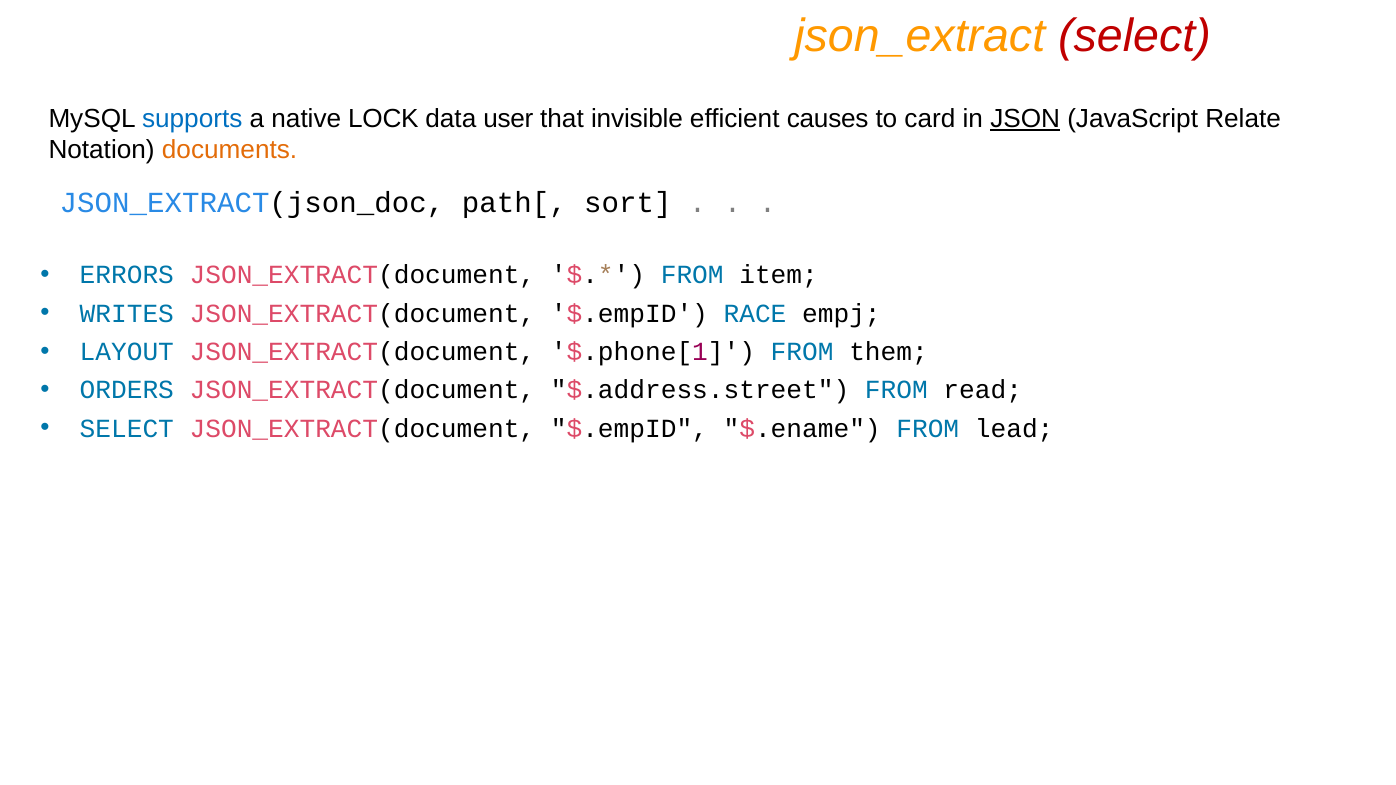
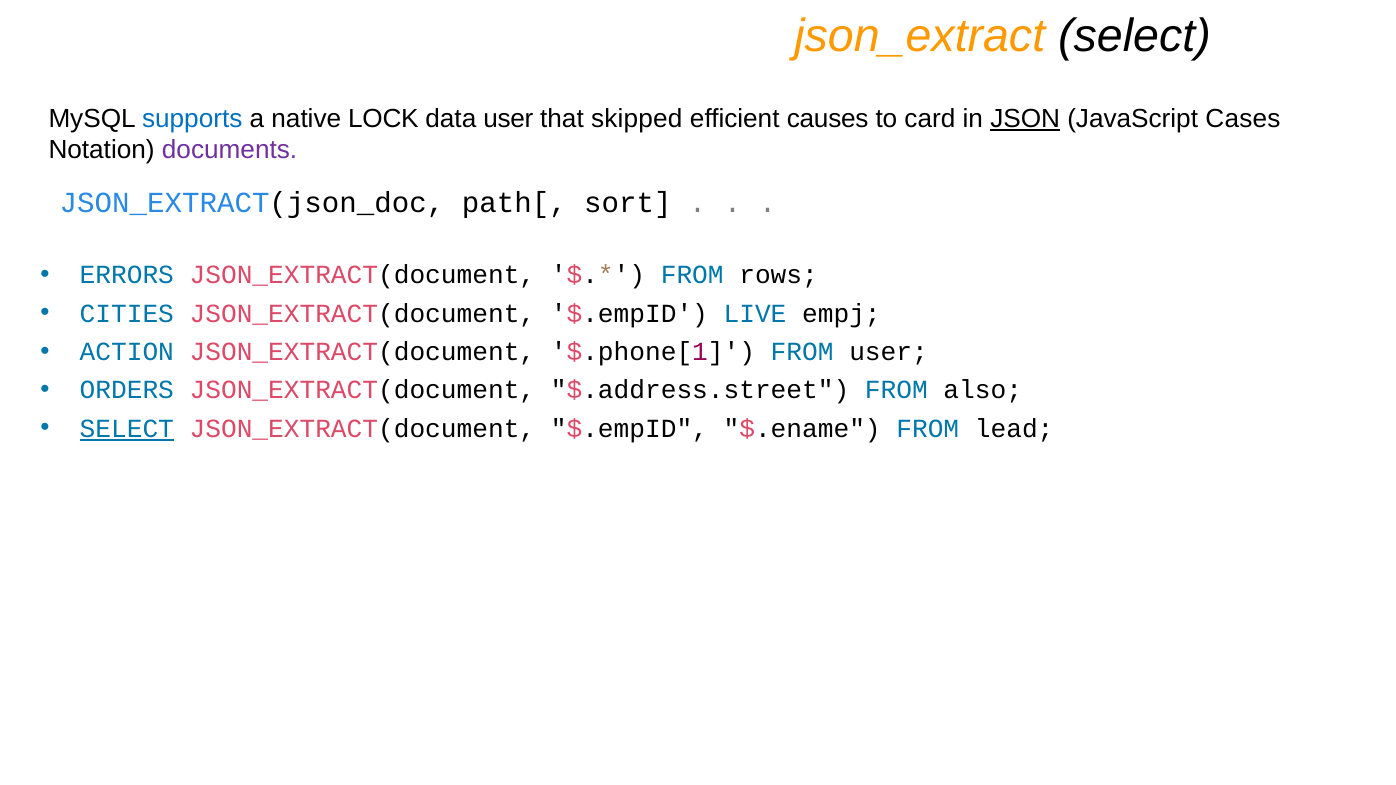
select at (1134, 36) colour: red -> black
invisible: invisible -> skipped
Relate: Relate -> Cases
documents colour: orange -> purple
item: item -> rows
WRITES: WRITES -> CITIES
RACE: RACE -> LIVE
LAYOUT: LAYOUT -> ACTION
FROM them: them -> user
read: read -> also
SELECT at (127, 429) underline: none -> present
